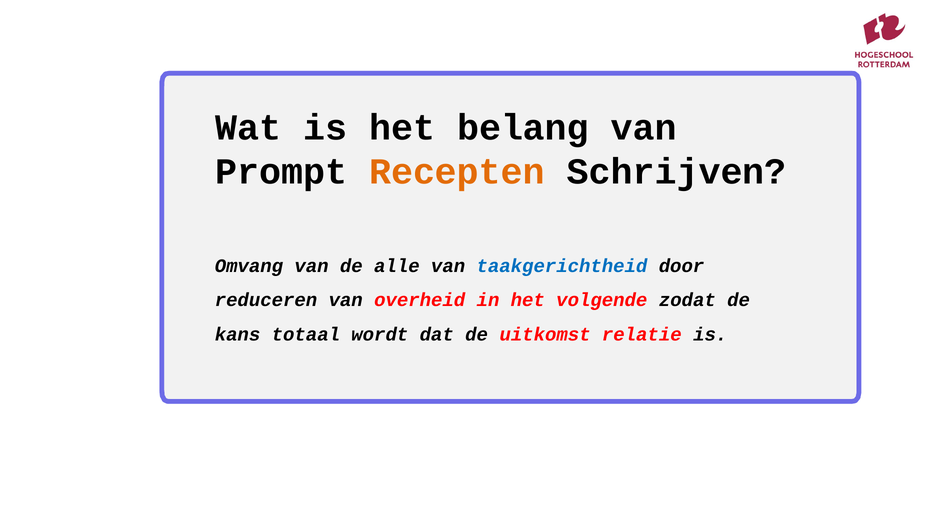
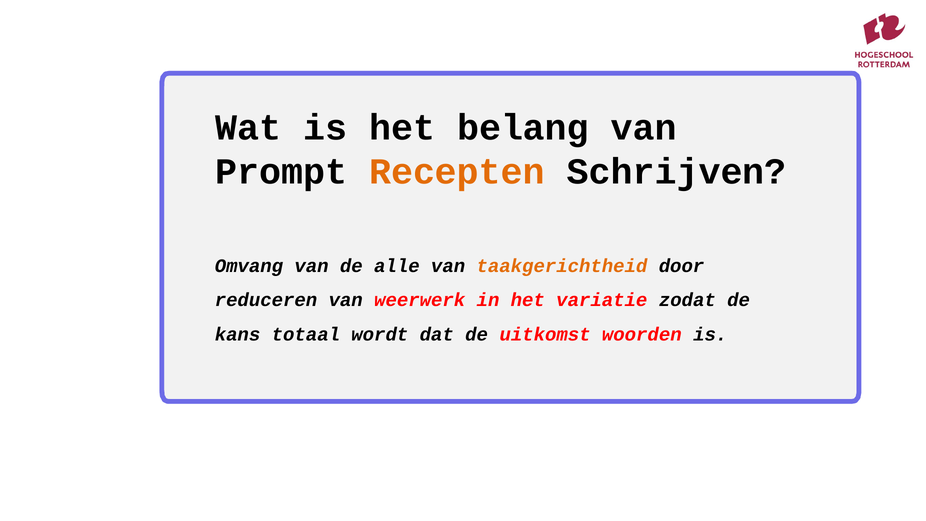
taakgerichtheid colour: blue -> orange
overheid: overheid -> weerwerk
volgende: volgende -> variatie
relatie: relatie -> woorden
